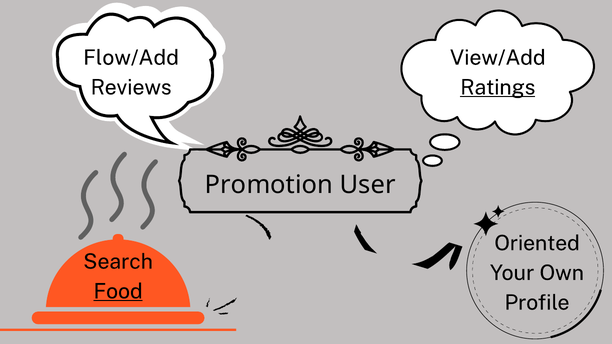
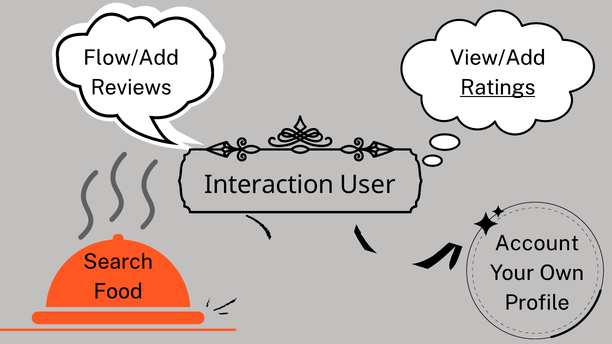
Promotion: Promotion -> Interaction
Oriented: Oriented -> Account
Food underline: present -> none
